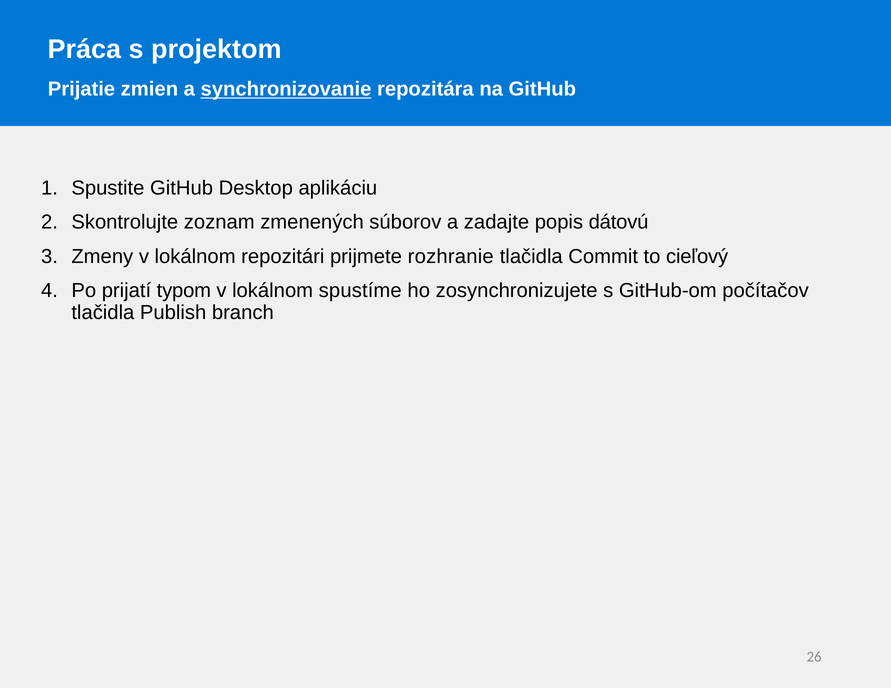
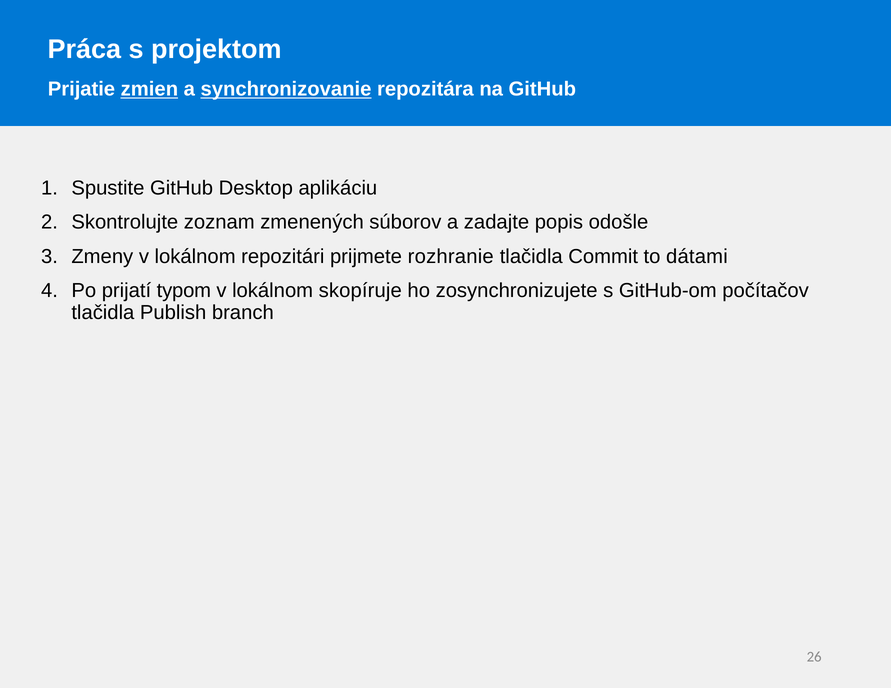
zmien underline: none -> present
dátovú: dátovú -> odošle
cieľový: cieľový -> dátami
spustíme: spustíme -> skopíruje
